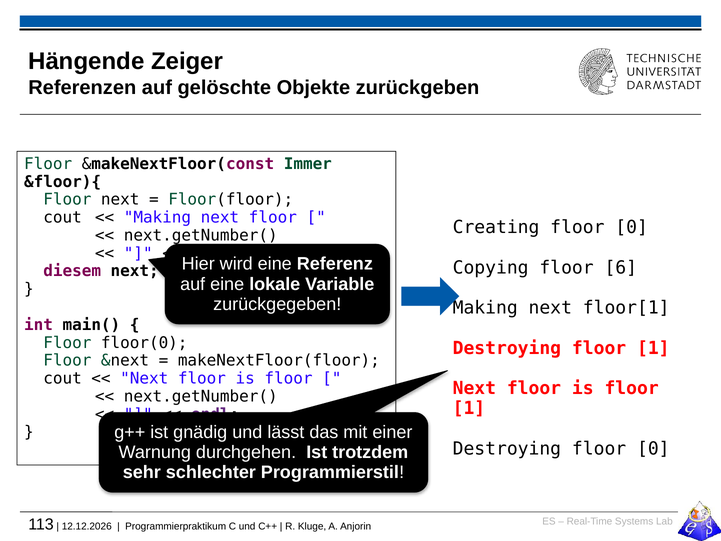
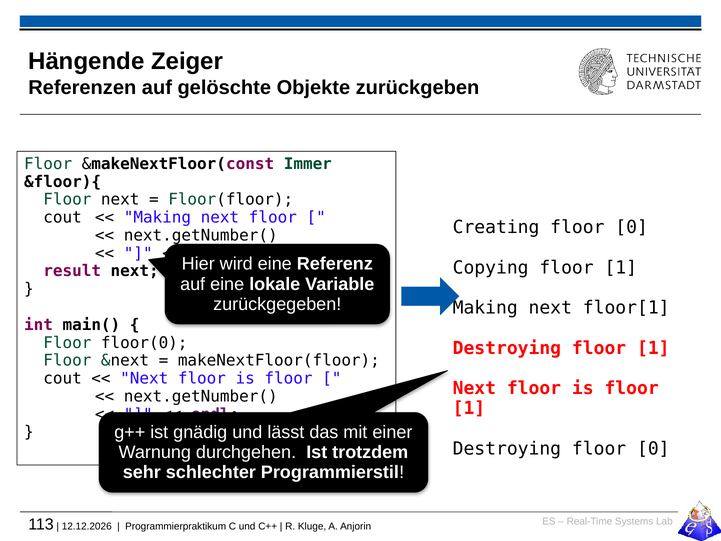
Copying floor 6: 6 -> 1
diesem: diesem -> result
